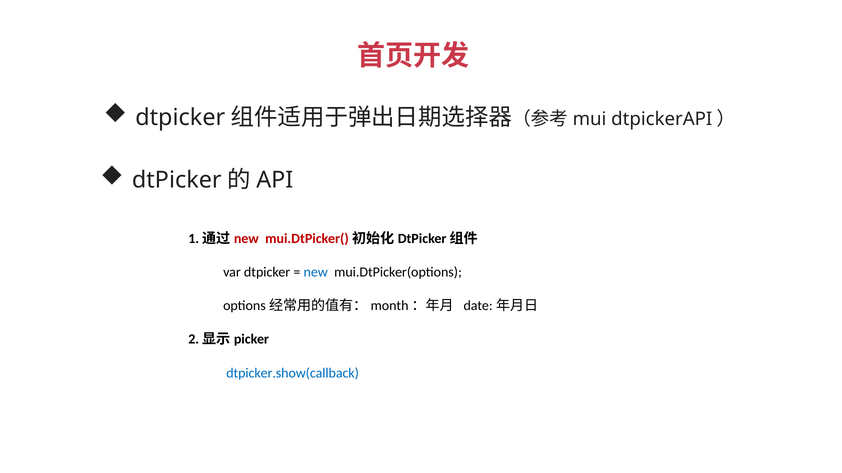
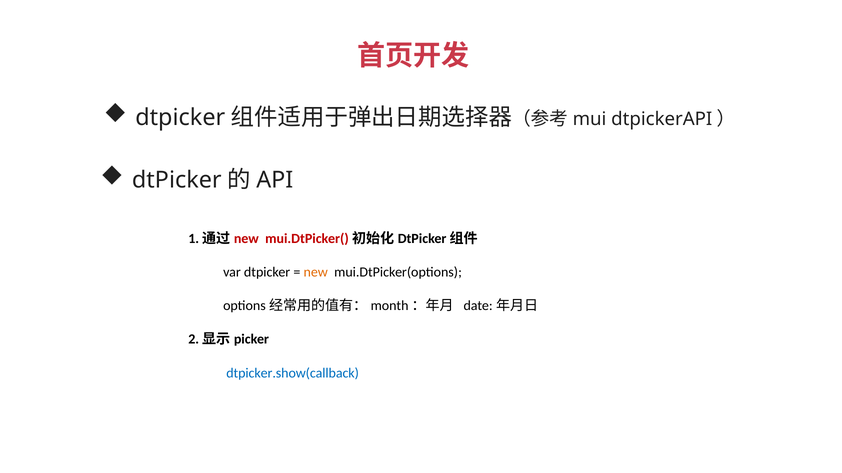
new colour: blue -> orange
